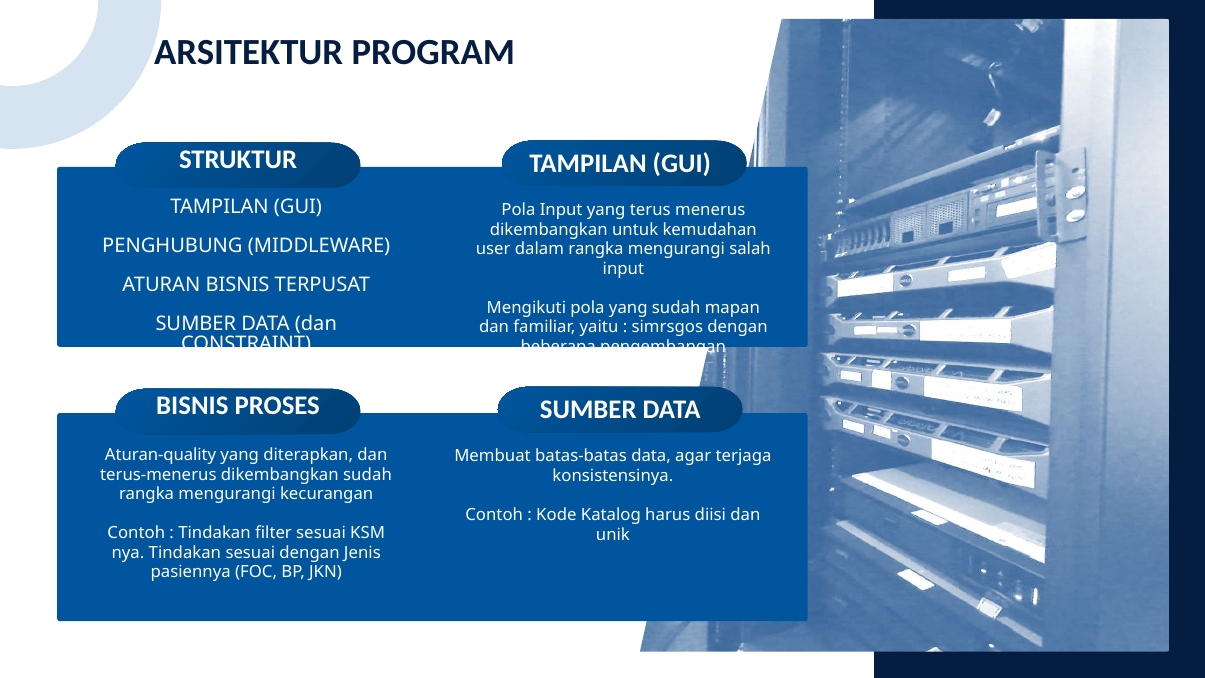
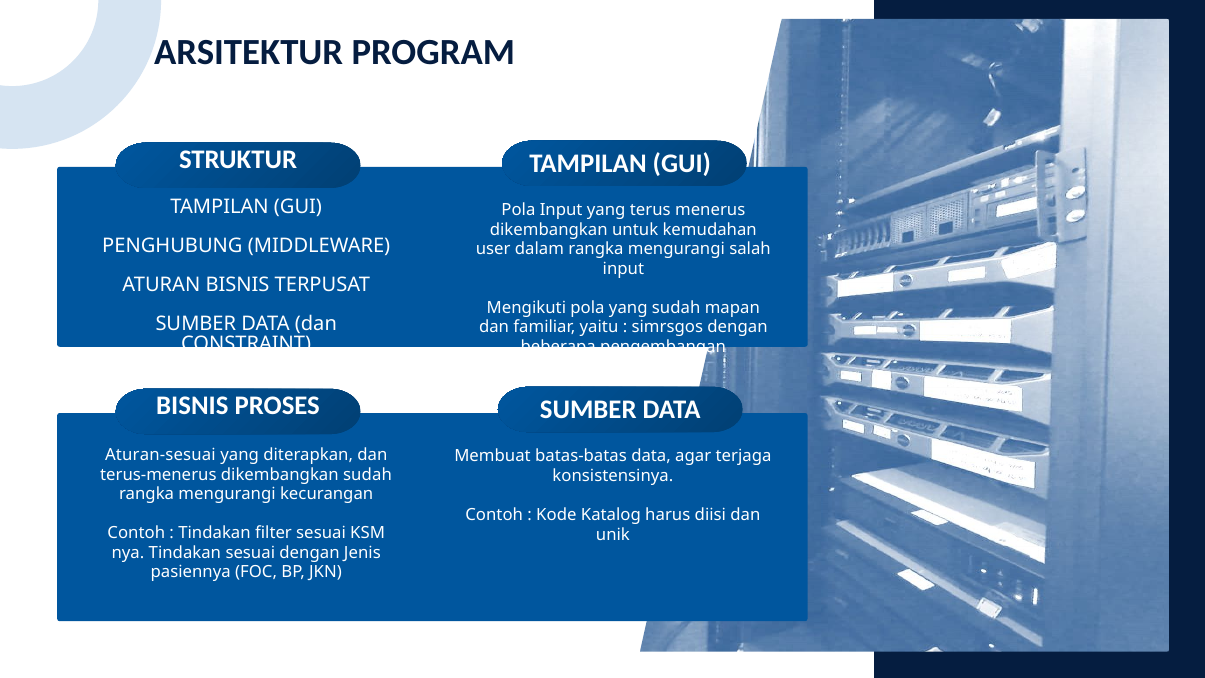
Aturan-quality: Aturan-quality -> Aturan-sesuai
